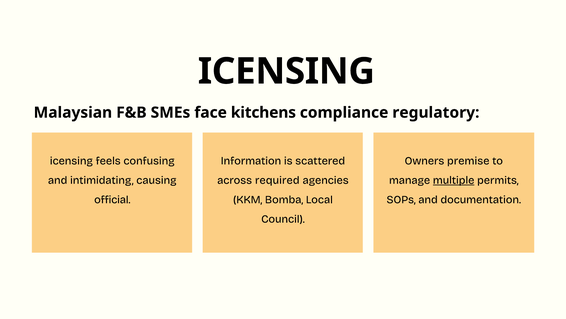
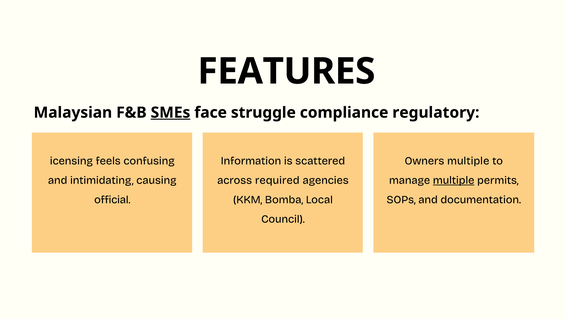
ICENSING at (286, 71): ICENSING -> FEATURES
SMEs underline: none -> present
kitchens: kitchens -> struggle
Owners premise: premise -> multiple
